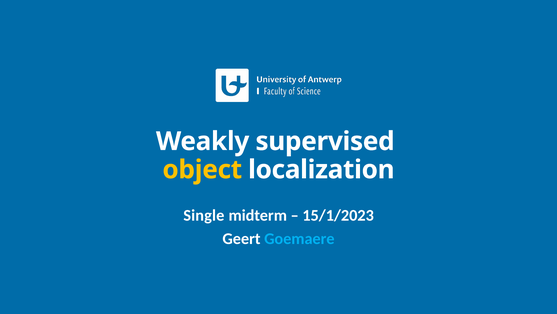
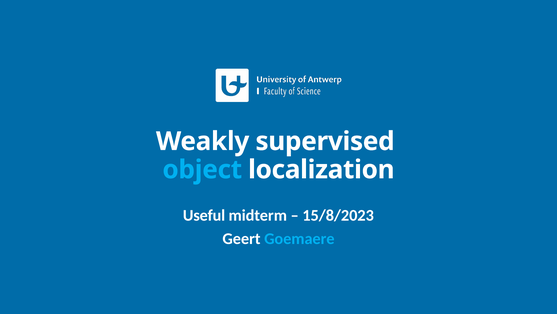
object colour: yellow -> light blue
Single: Single -> Useful
15/1/2023: 15/1/2023 -> 15/8/2023
